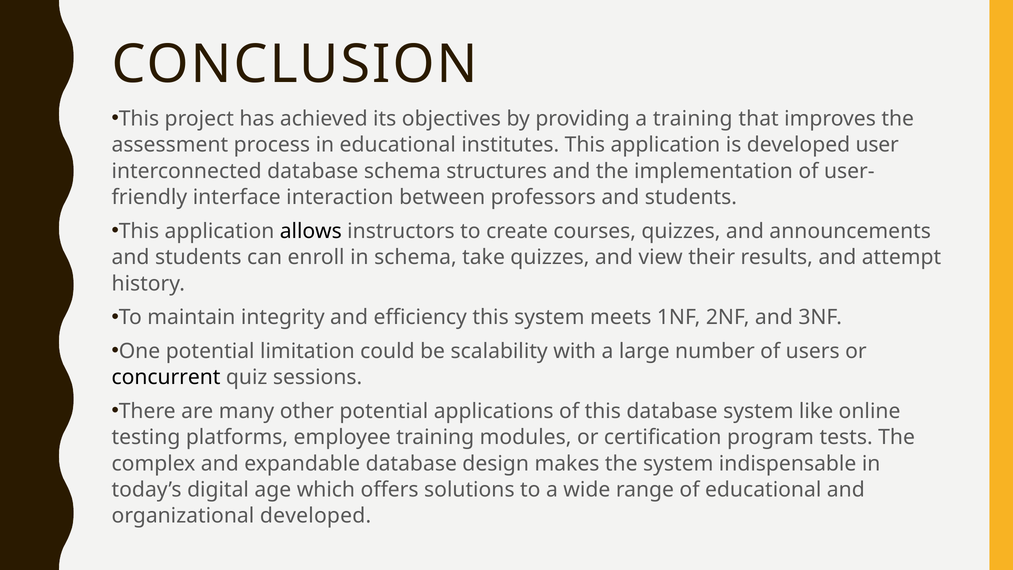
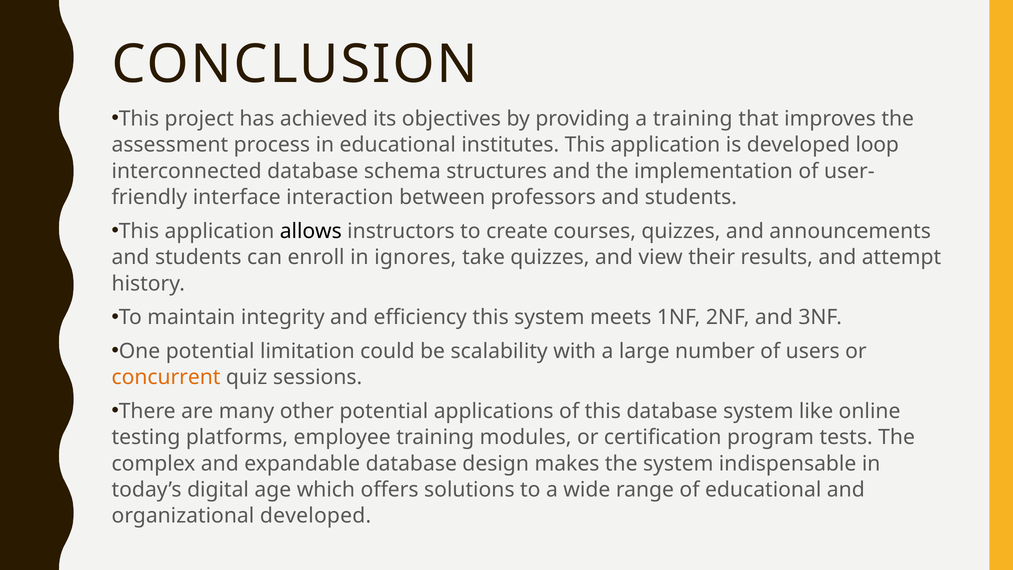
user: user -> loop
in schema: schema -> ignores
concurrent colour: black -> orange
